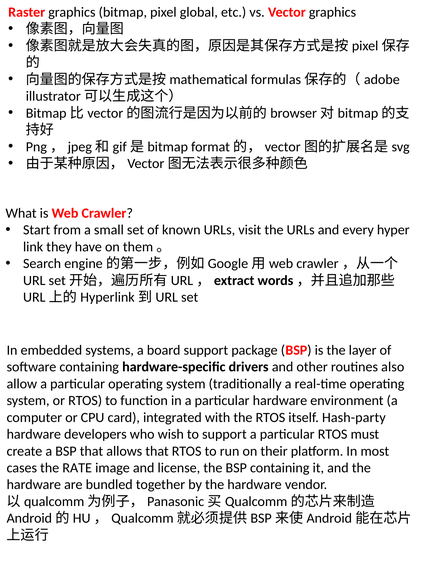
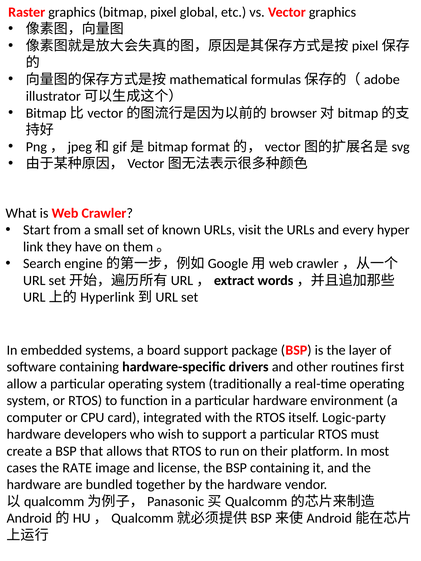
also: also -> first
Hash-party: Hash-party -> Logic-party
